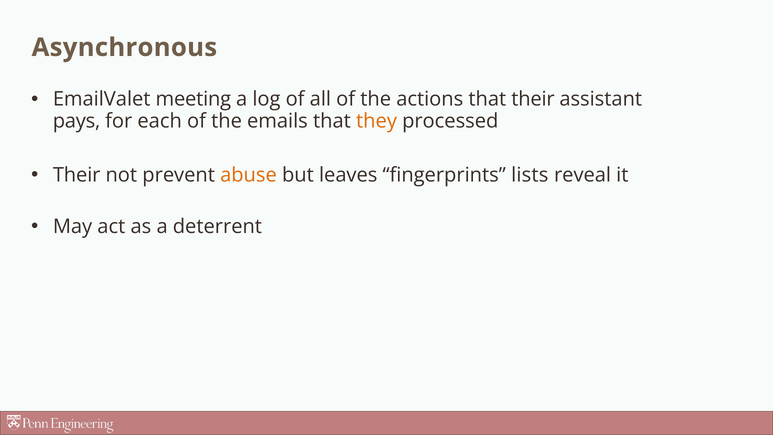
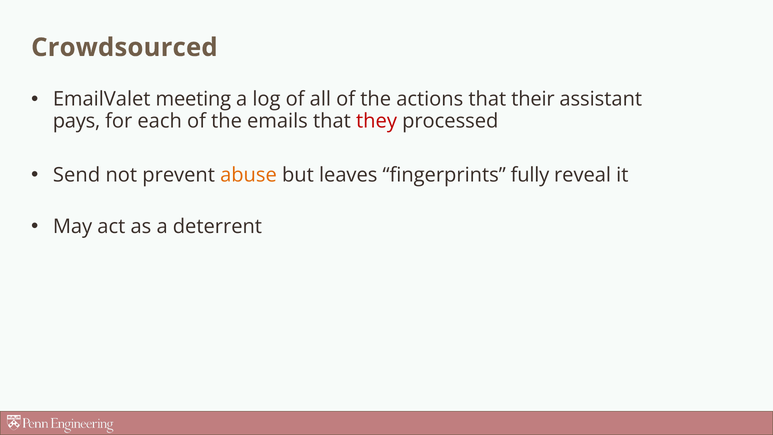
Asynchronous: Asynchronous -> Crowdsourced
they colour: orange -> red
Their at (77, 175): Their -> Send
lists: lists -> fully
